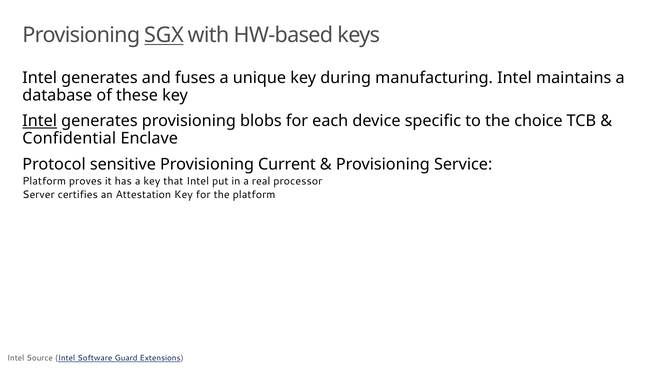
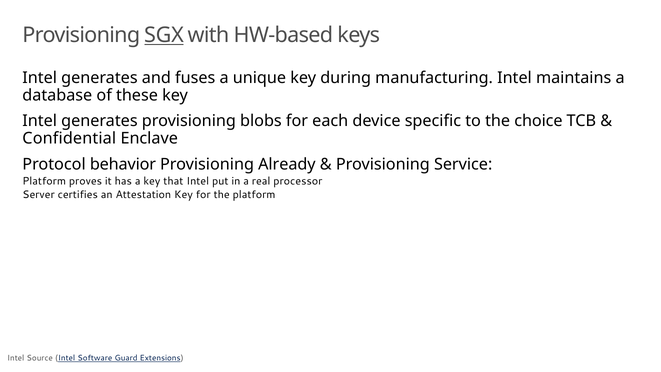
Intel at (40, 121) underline: present -> none
sensitive: sensitive -> behavior
Current: Current -> Already
